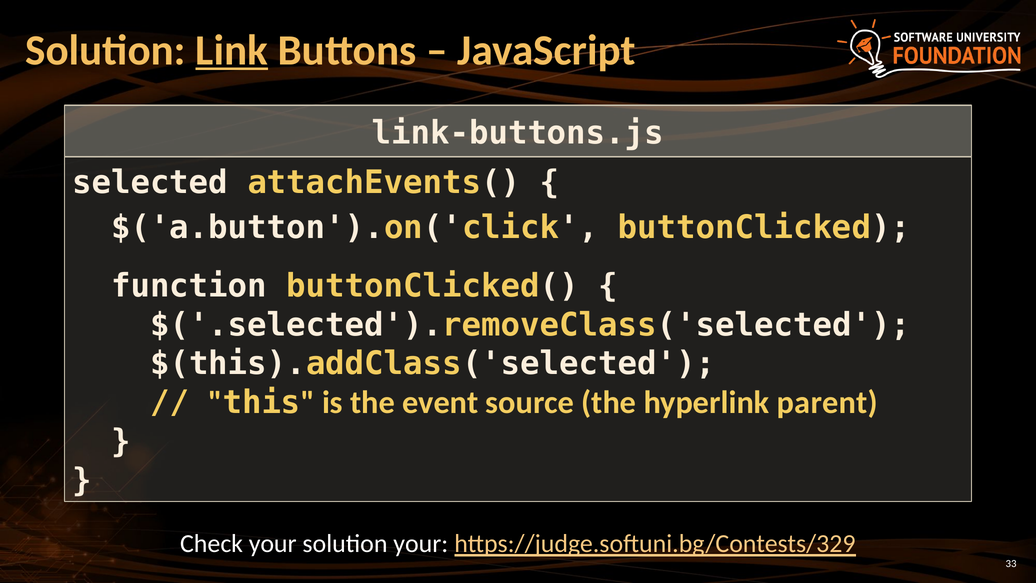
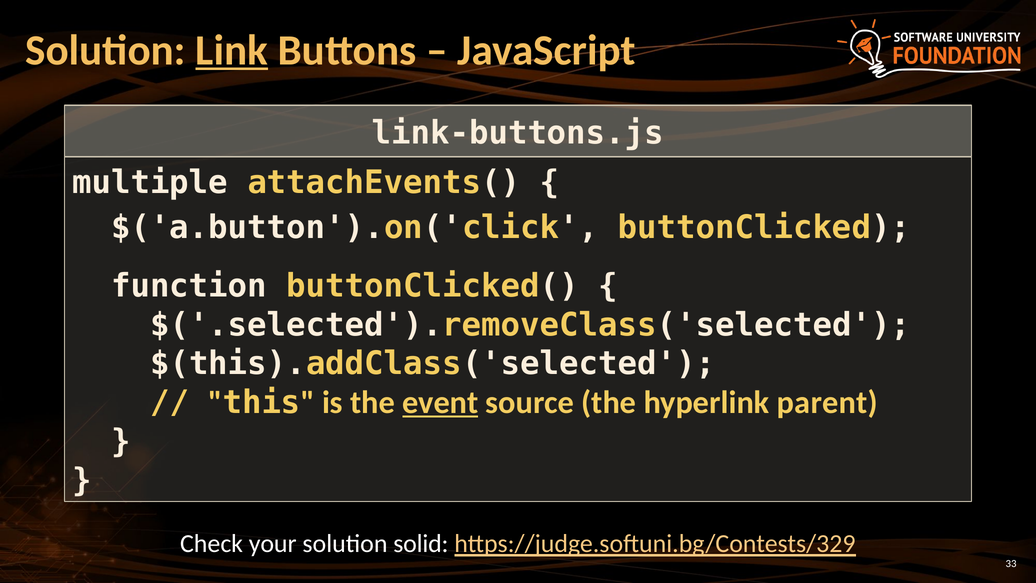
selected: selected -> multiple
event underline: none -> present
solution your: your -> solid
